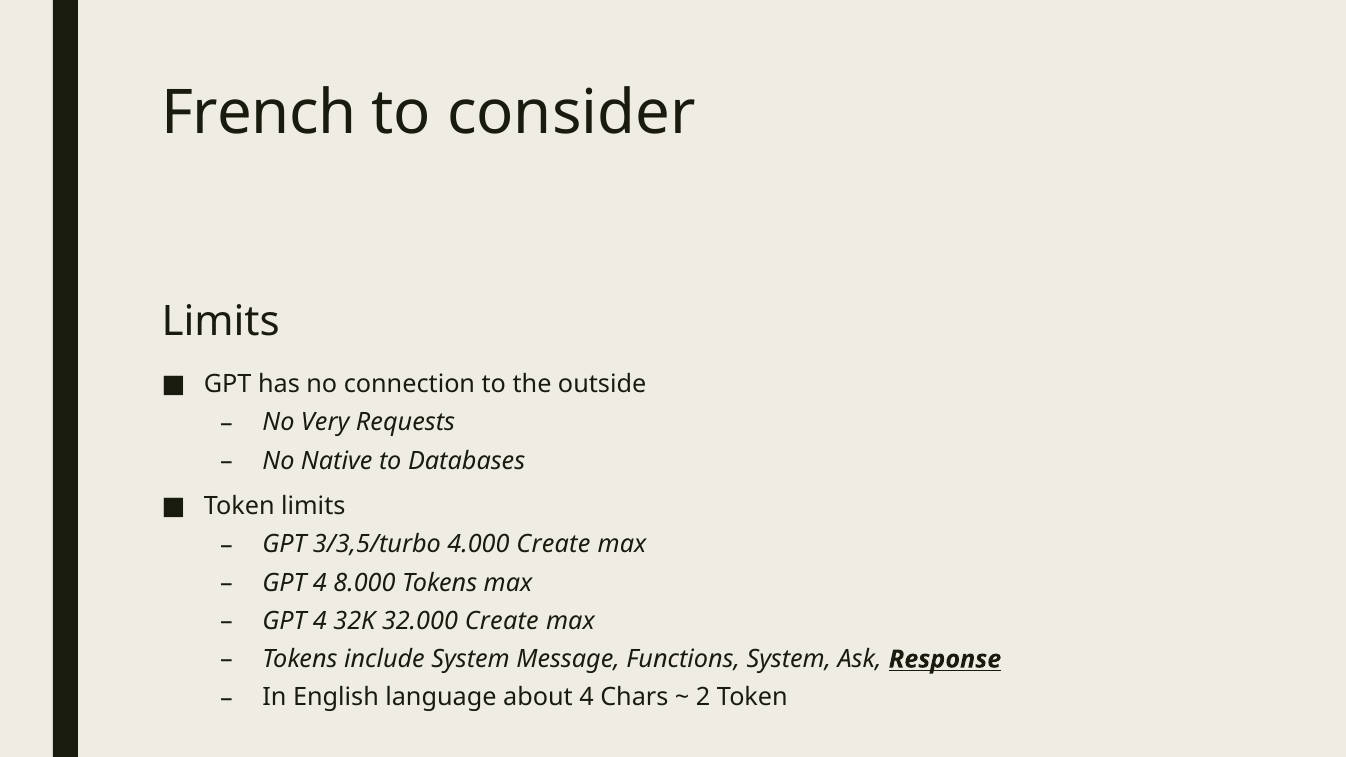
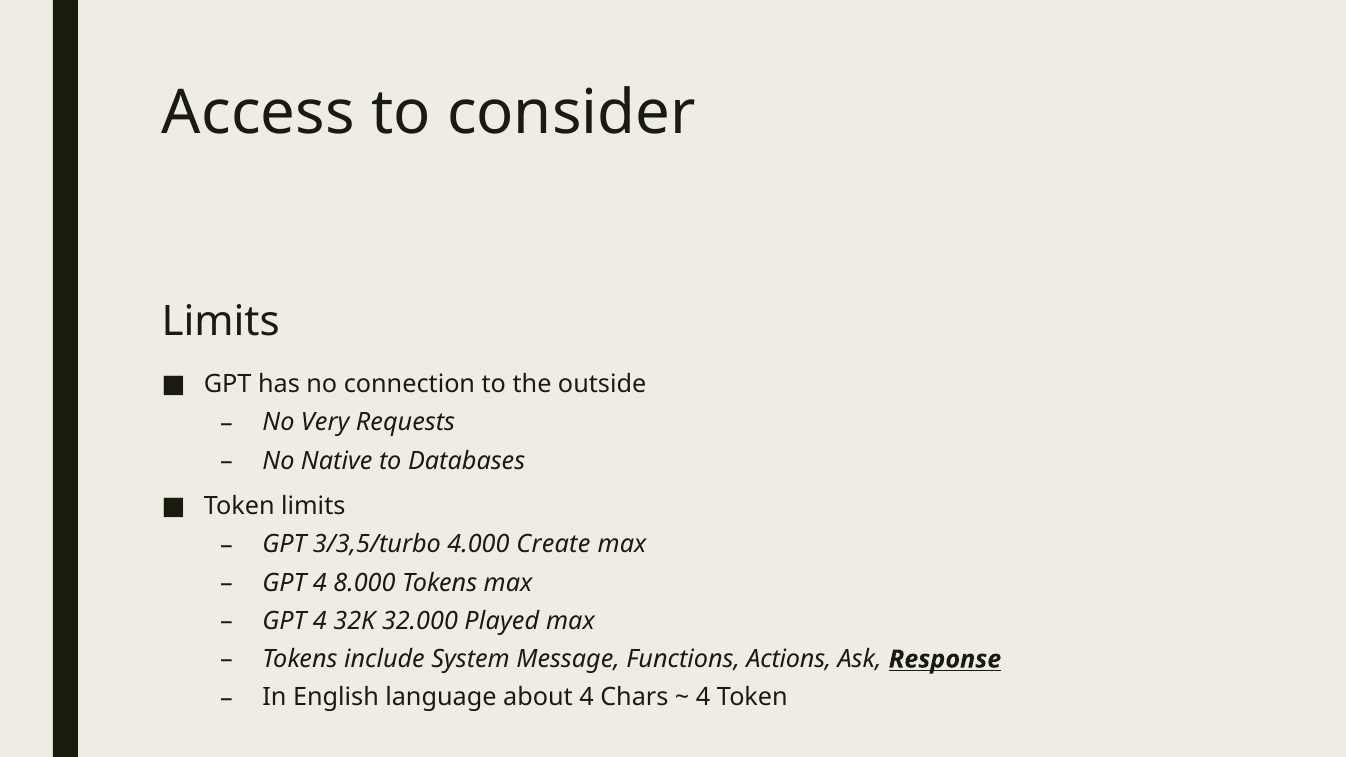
French: French -> Access
32.000 Create: Create -> Played
Functions System: System -> Actions
2 at (703, 698): 2 -> 4
